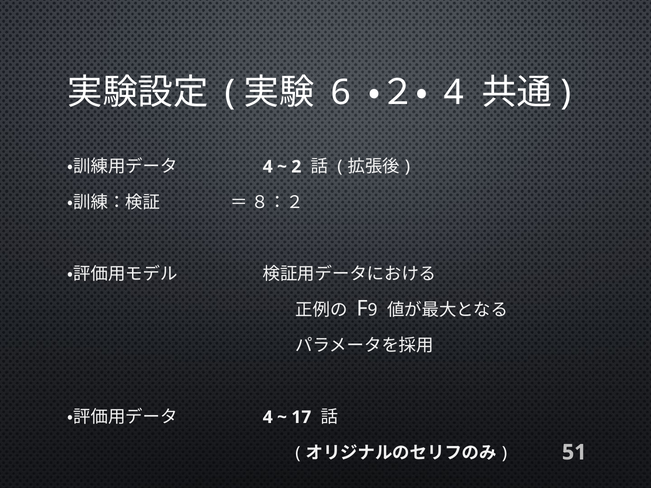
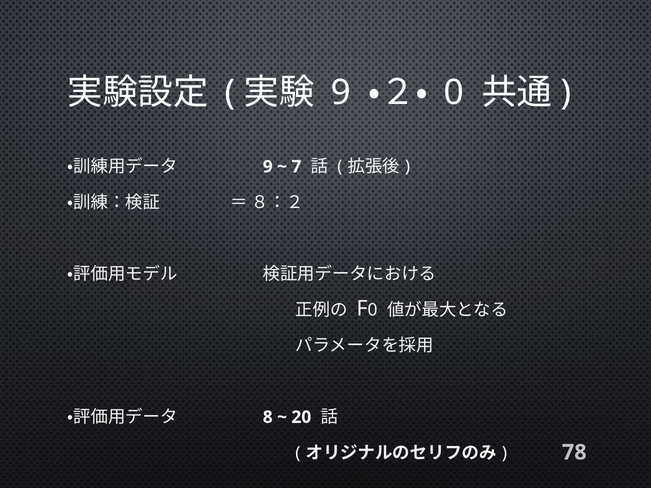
6 at (341, 93): 6 -> 9
4 at (454, 93): 4 -> 0
4 at (268, 167): 4 -> 9
2: 2 -> 7
9 at (373, 310): 9 -> 0
4 at (268, 417): 4 -> 8
17: 17 -> 20
51: 51 -> 78
